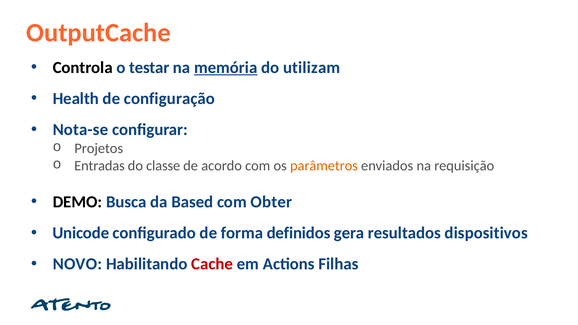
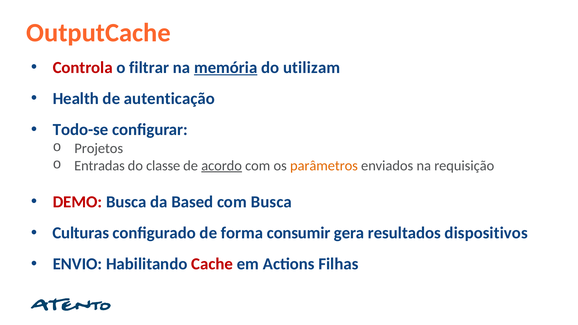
Controla colour: black -> red
testar: testar -> filtrar
configuração: configuração -> autenticação
Nota-se: Nota-se -> Todo-se
acordo underline: none -> present
DEMO colour: black -> red
com Obter: Obter -> Busca
Unicode: Unicode -> Culturas
definidos: definidos -> consumir
NOVO: NOVO -> ENVIO
